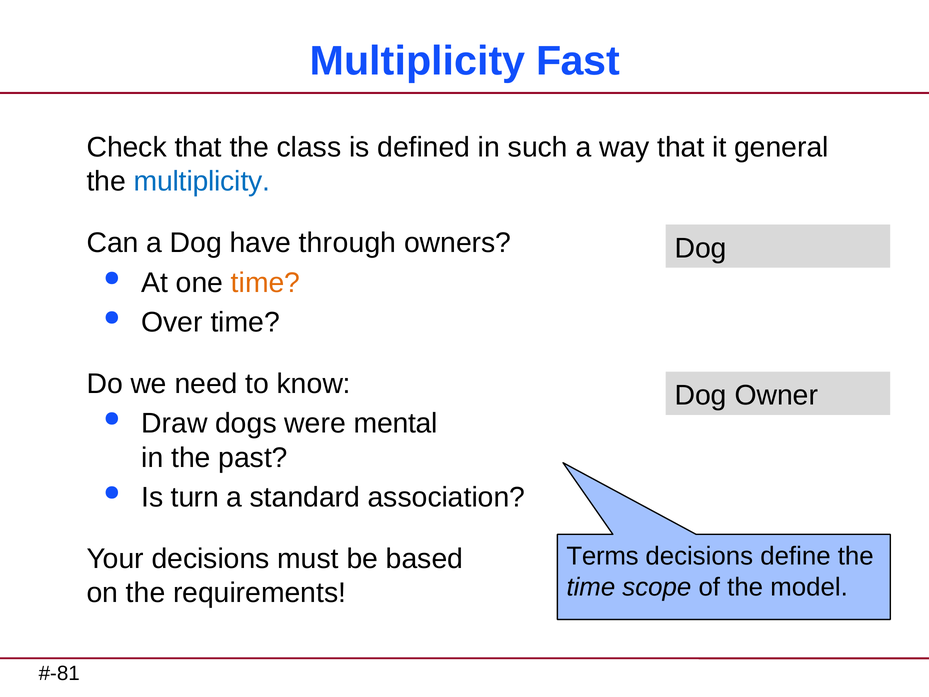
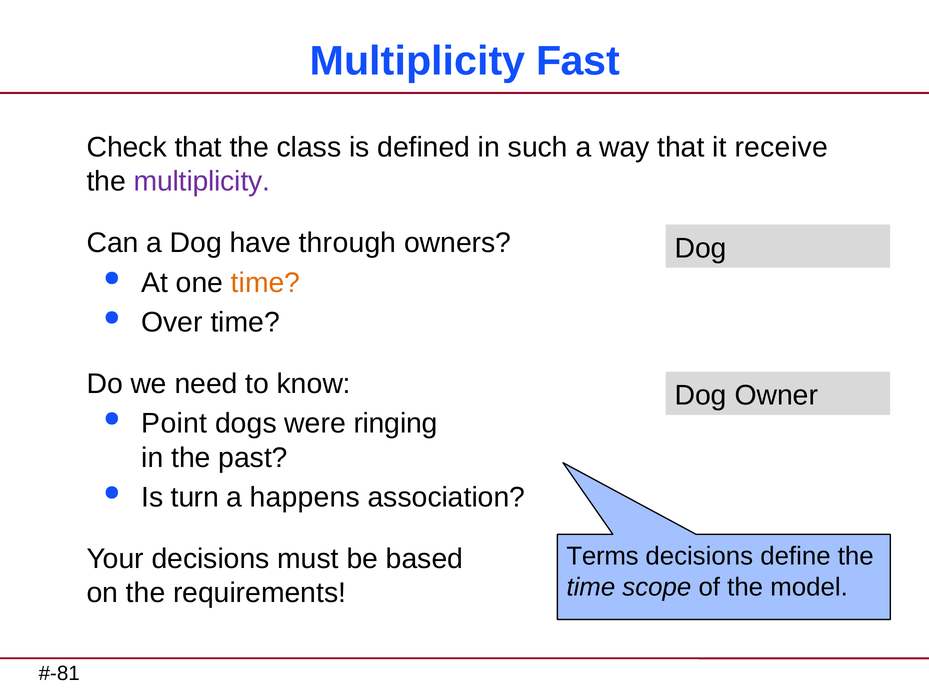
general: general -> receive
multiplicity at (202, 181) colour: blue -> purple
Draw: Draw -> Point
mental: mental -> ringing
standard: standard -> happens
